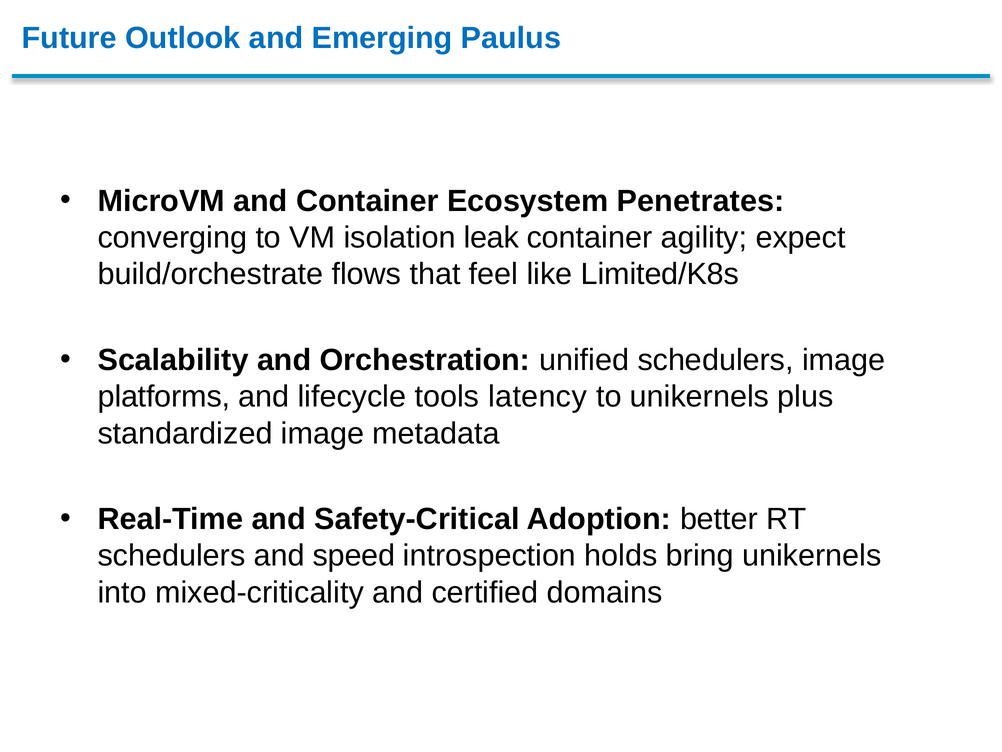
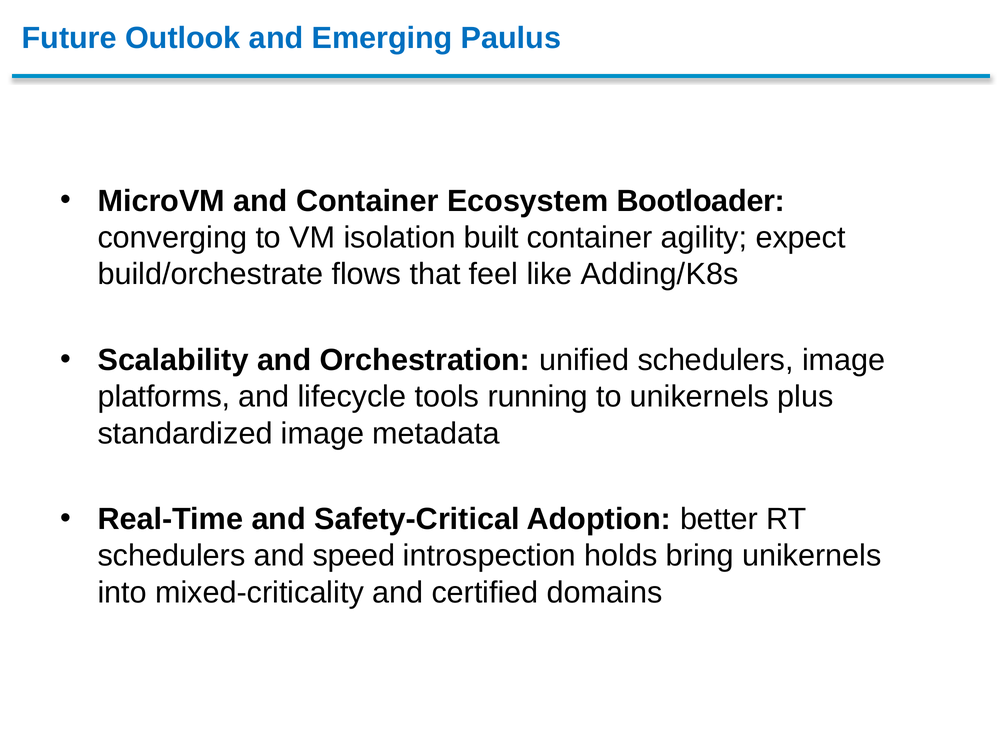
Penetrates: Penetrates -> Bootloader
leak: leak -> built
Limited/K8s: Limited/K8s -> Adding/K8s
latency: latency -> running
